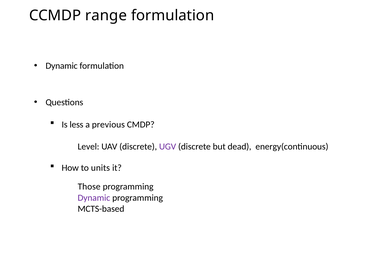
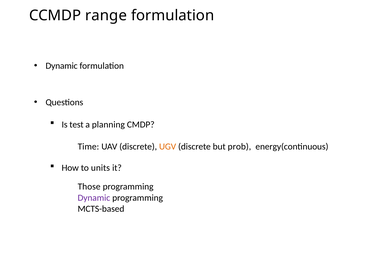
less: less -> test
previous: previous -> planning
Level: Level -> Time
UGV colour: purple -> orange
dead: dead -> prob
